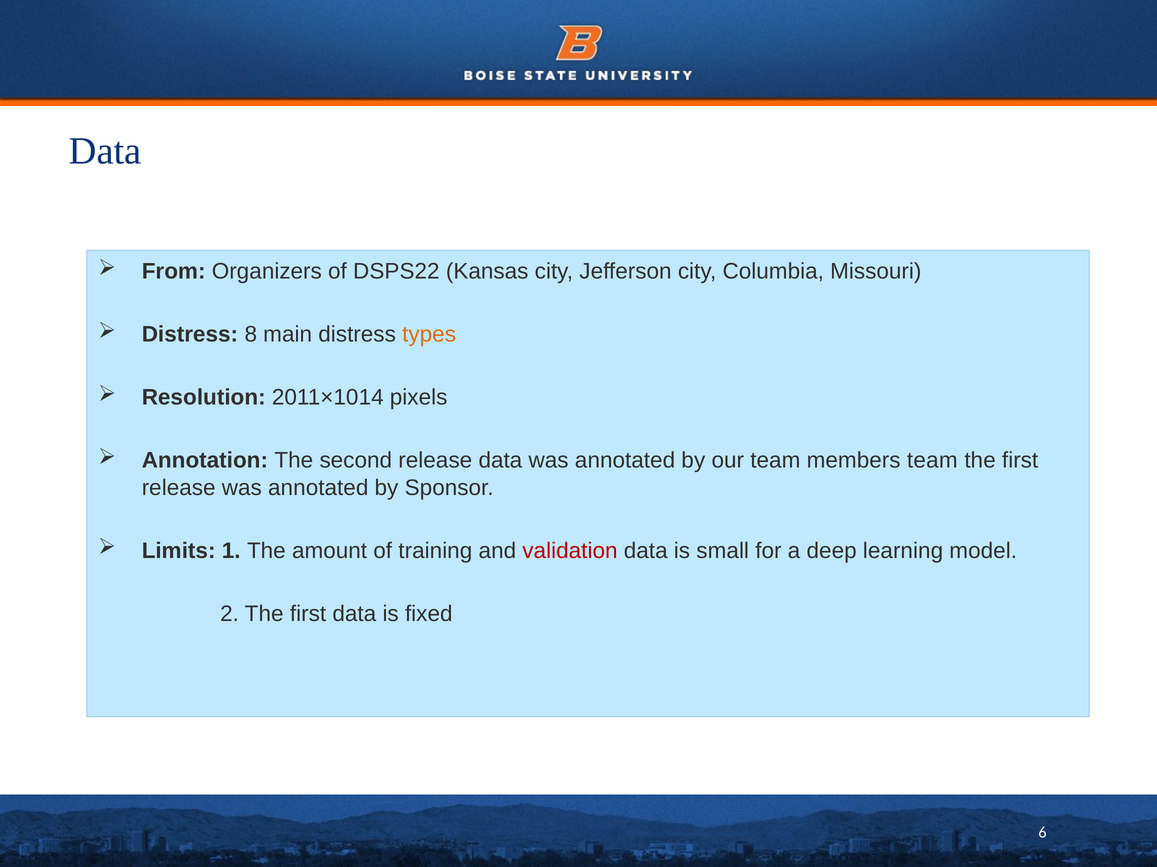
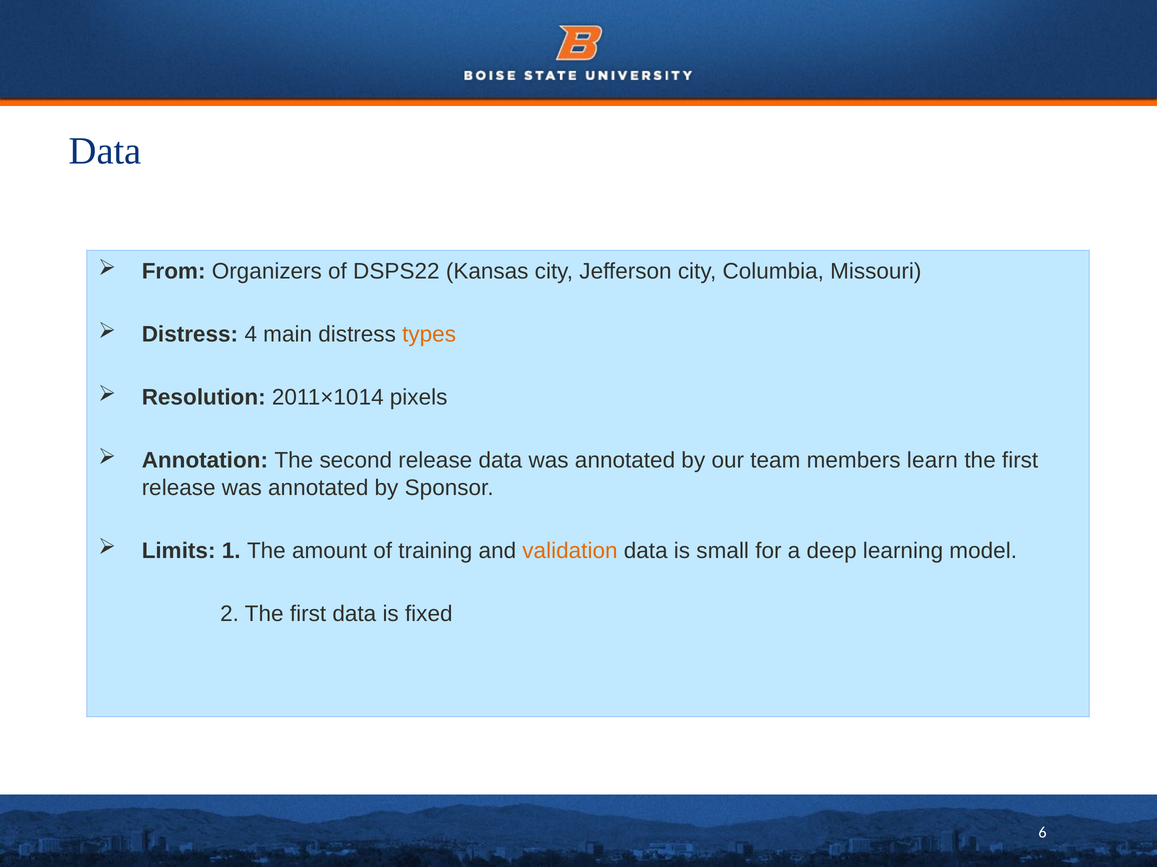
8: 8 -> 4
members team: team -> learn
validation colour: red -> orange
